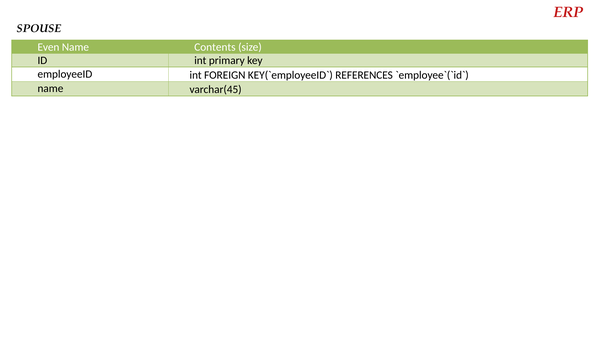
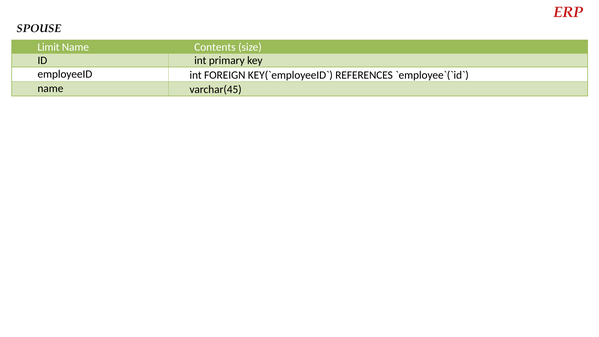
Even: Even -> Limit
